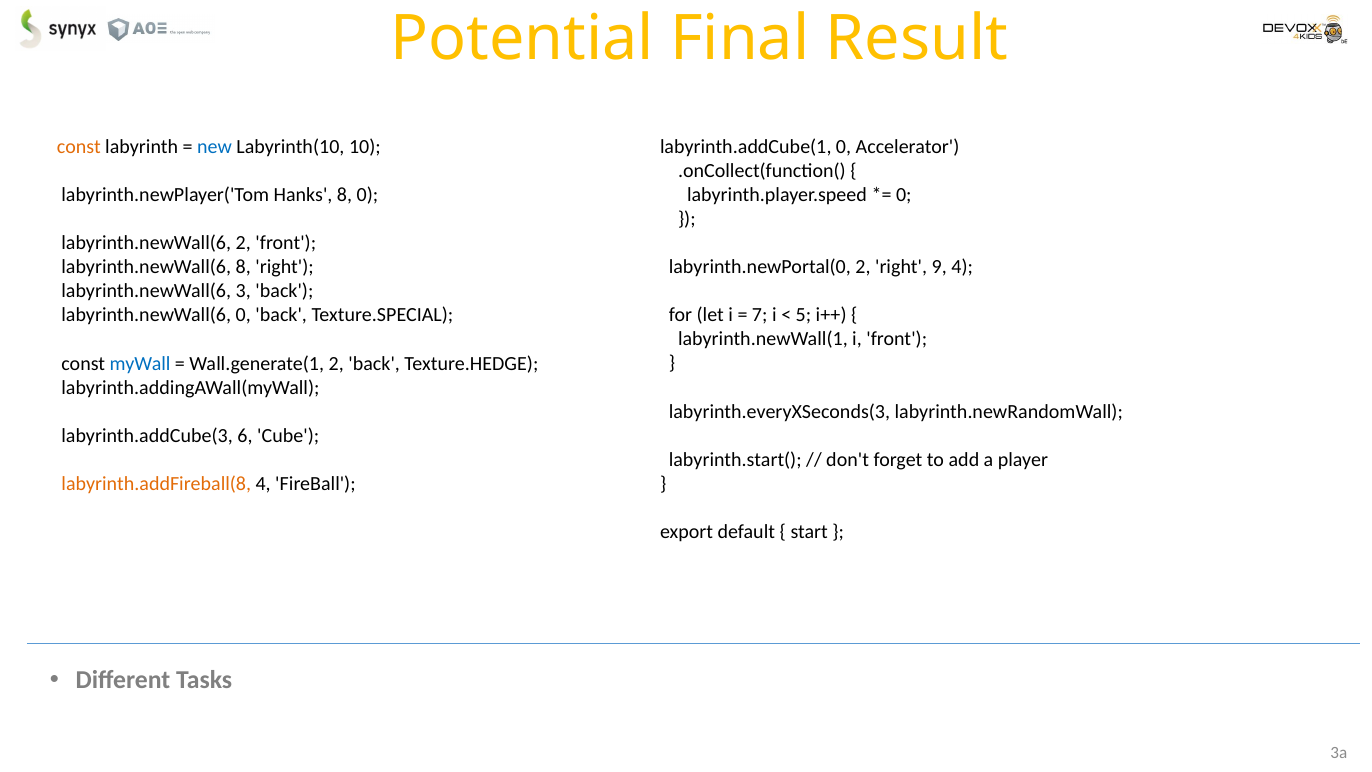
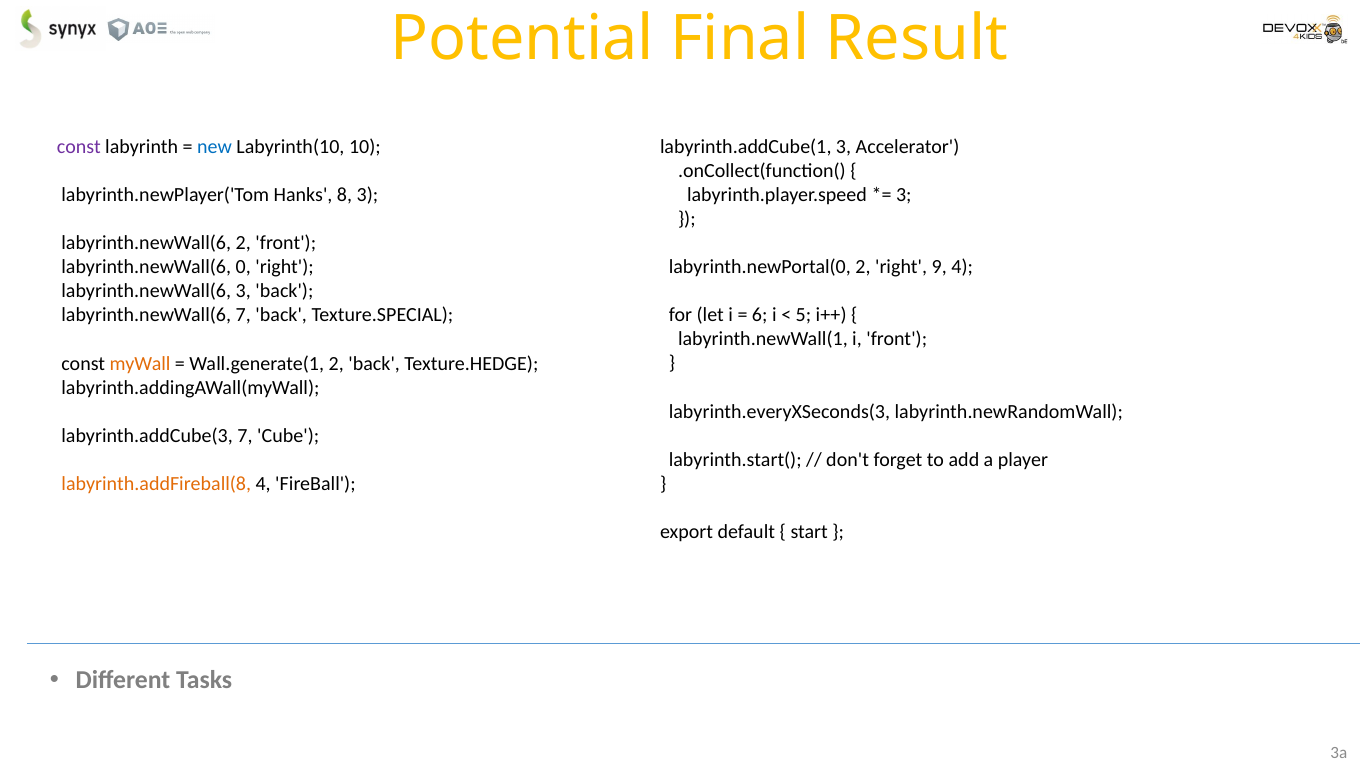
const at (79, 147) colour: orange -> purple
labyrinth.addCube(1 0: 0 -> 3
8 0: 0 -> 3
0 at (904, 195): 0 -> 3
labyrinth.newWall(6 8: 8 -> 0
7: 7 -> 6
labyrinth.newWall(6 0: 0 -> 7
myWall colour: blue -> orange
labyrinth.addCube(3 6: 6 -> 7
